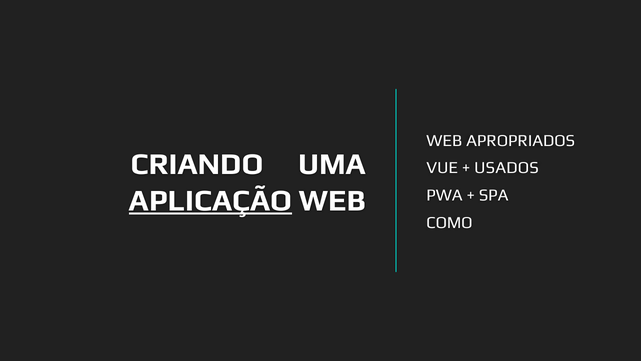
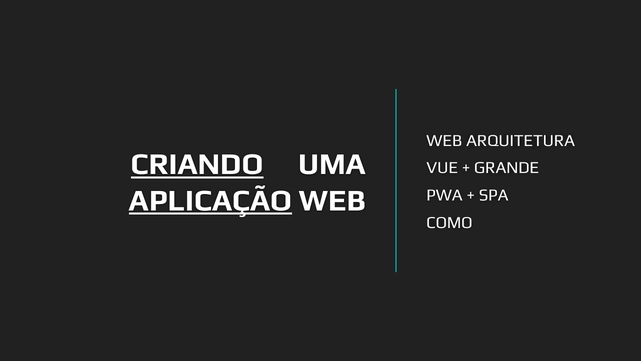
APROPRIADOS: APROPRIADOS -> ARQUITETURA
CRIANDO underline: none -> present
USADOS: USADOS -> GRANDE
